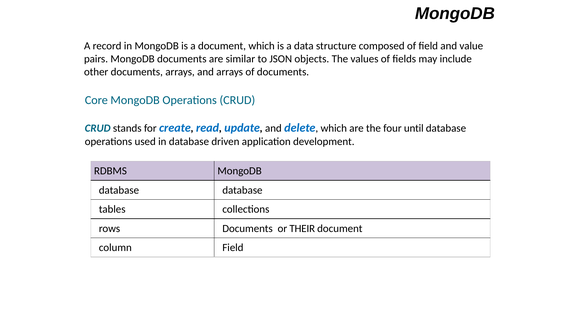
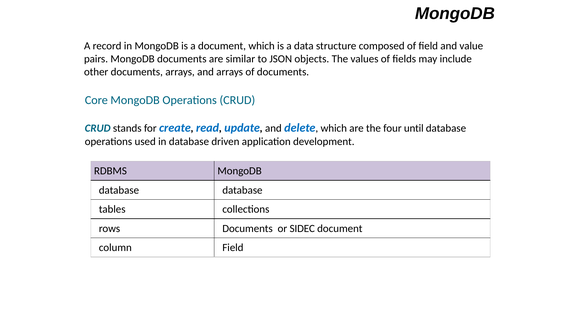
THEIR: THEIR -> SIDEC
